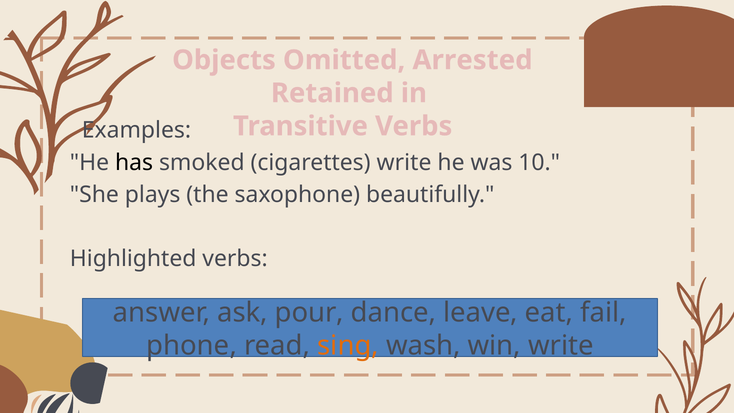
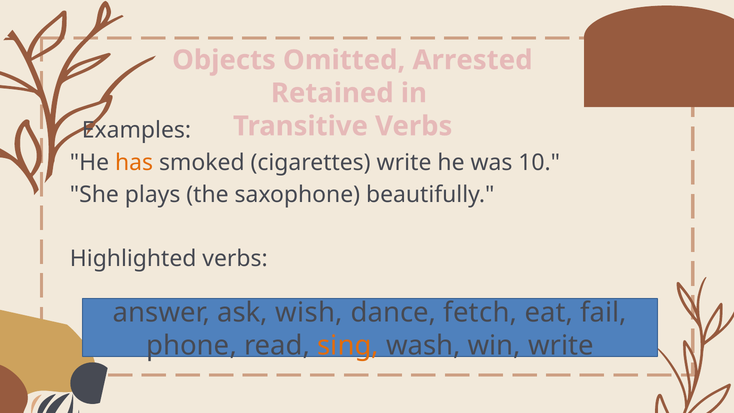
has colour: black -> orange
pour: pour -> wish
leave: leave -> fetch
